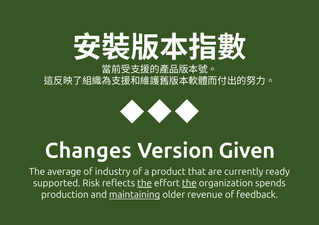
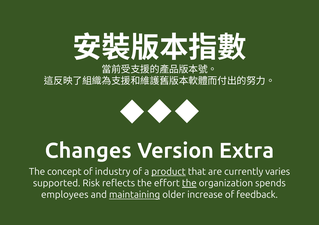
Given: Given -> Extra
average: average -> concept
product underline: none -> present
ready: ready -> varies
the at (145, 183) underline: present -> none
production: production -> employees
revenue: revenue -> increase
